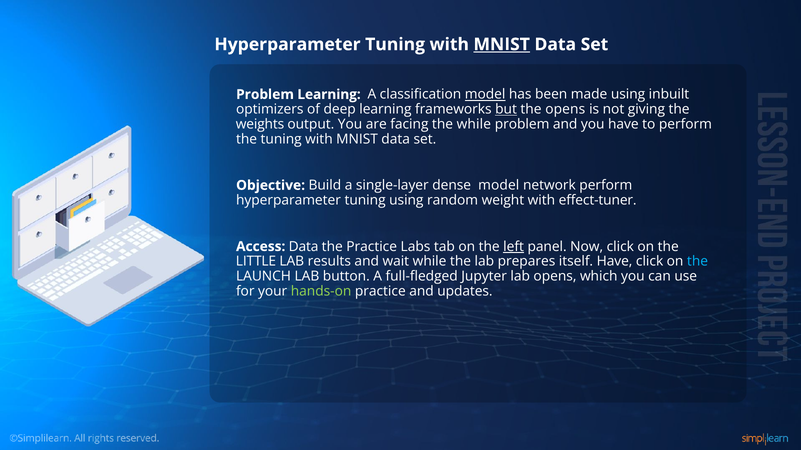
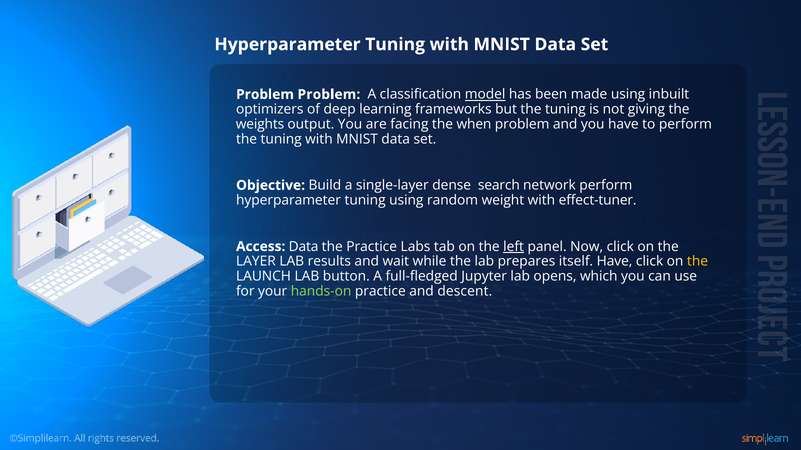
MNIST at (502, 44) underline: present -> none
Problem Learning: Learning -> Problem
but underline: present -> none
opens at (565, 109): opens -> tuning
the while: while -> when
dense model: model -> search
LITTLE: LITTLE -> LAYER
the at (698, 262) colour: light blue -> yellow
updates: updates -> descent
